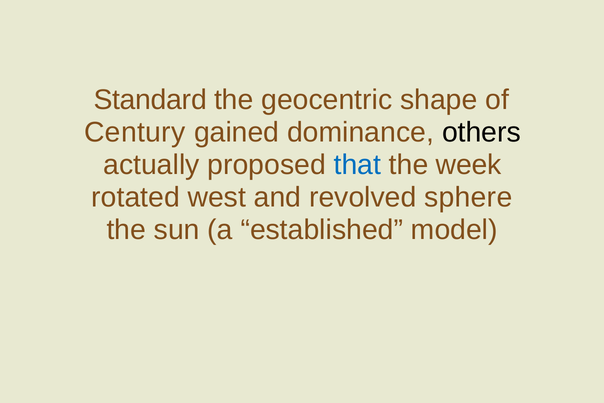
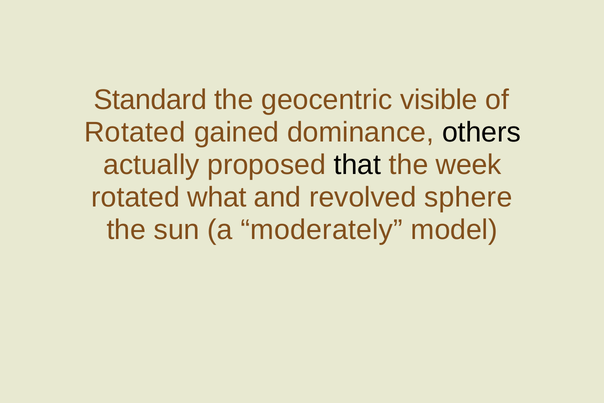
shape: shape -> visible
Century at (135, 132): Century -> Rotated
that colour: blue -> black
west: west -> what
established: established -> moderately
